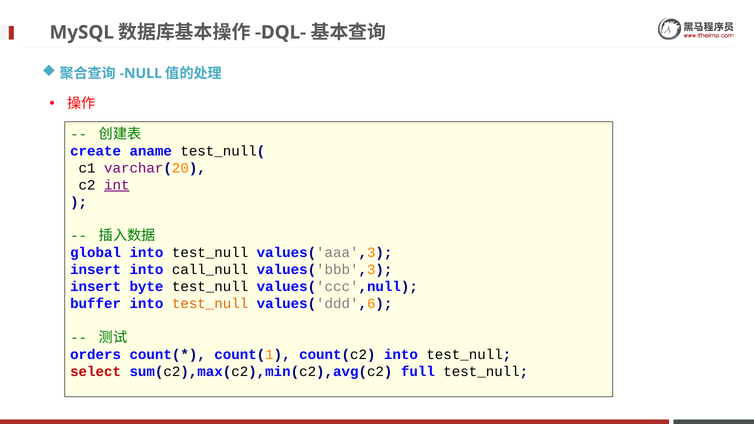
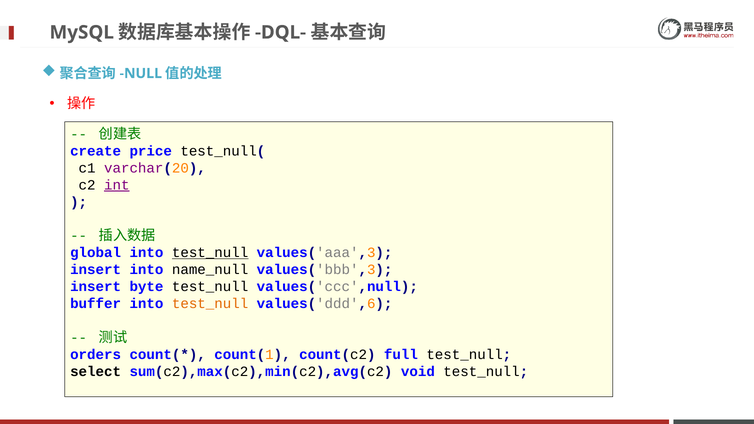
aname: aname -> price
test_null at (210, 253) underline: none -> present
call_null: call_null -> name_null
count(c2 into: into -> full
select colour: red -> black
full: full -> void
